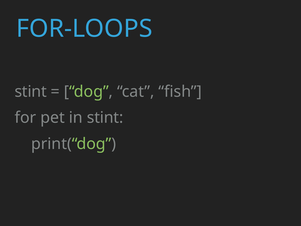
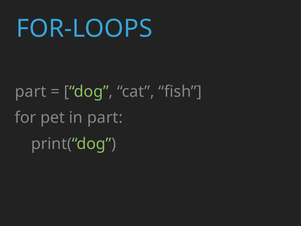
stint at (31, 91): stint -> part
in stint: stint -> part
